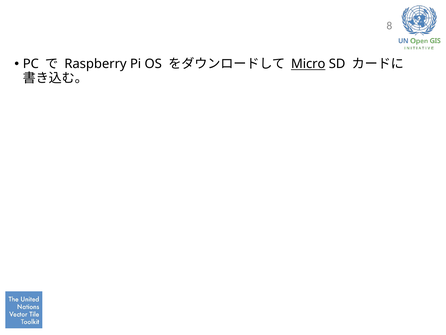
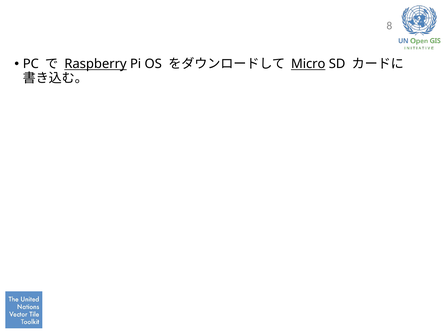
Raspberry underline: none -> present
